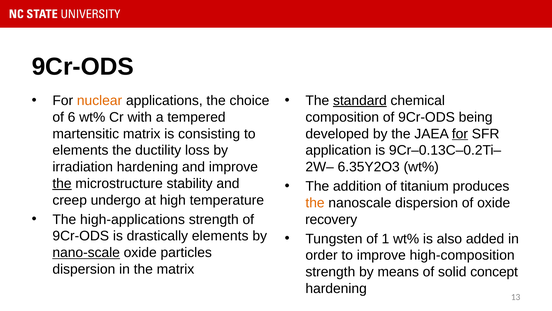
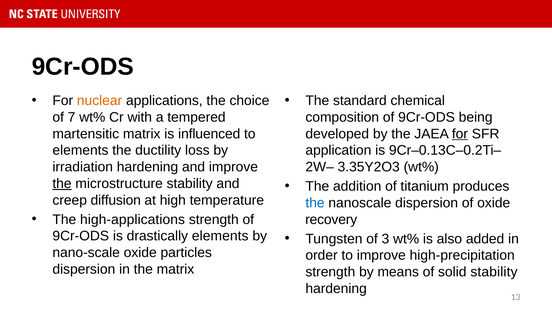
standard underline: present -> none
6: 6 -> 7
consisting: consisting -> influenced
6.35Y2O3: 6.35Y2O3 -> 3.35Y2O3
undergo: undergo -> diffusion
the at (315, 203) colour: orange -> blue
1: 1 -> 3
nano-scale underline: present -> none
high-composition: high-composition -> high-precipitation
solid concept: concept -> stability
